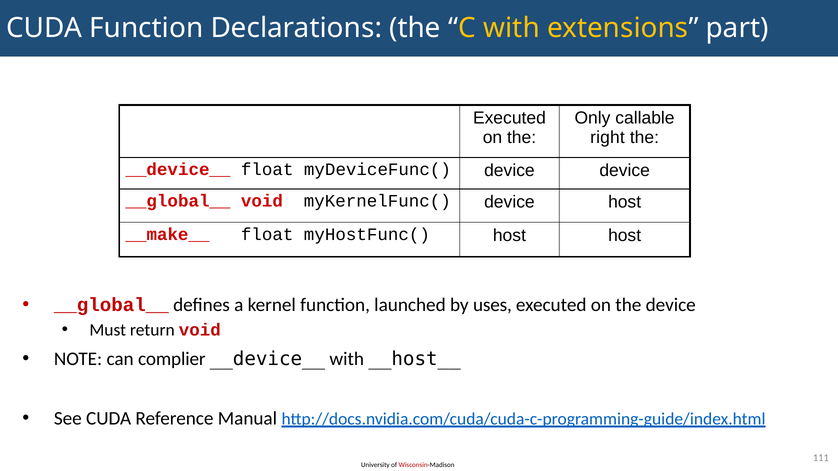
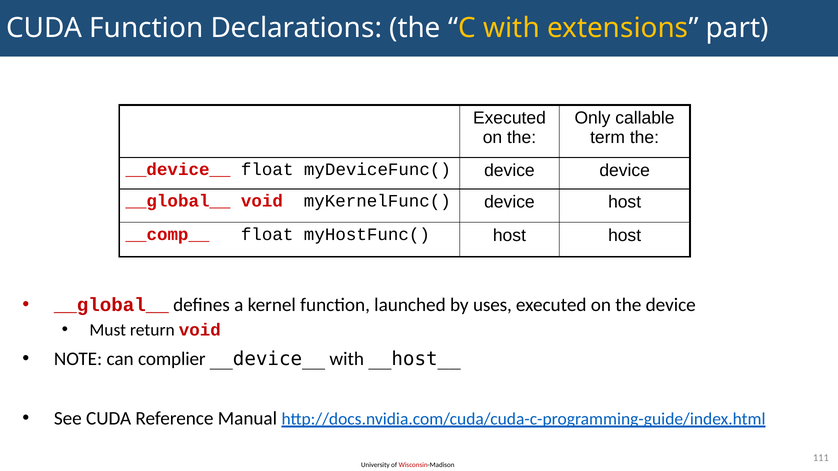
right: right -> term
__make__: __make__ -> __comp__
